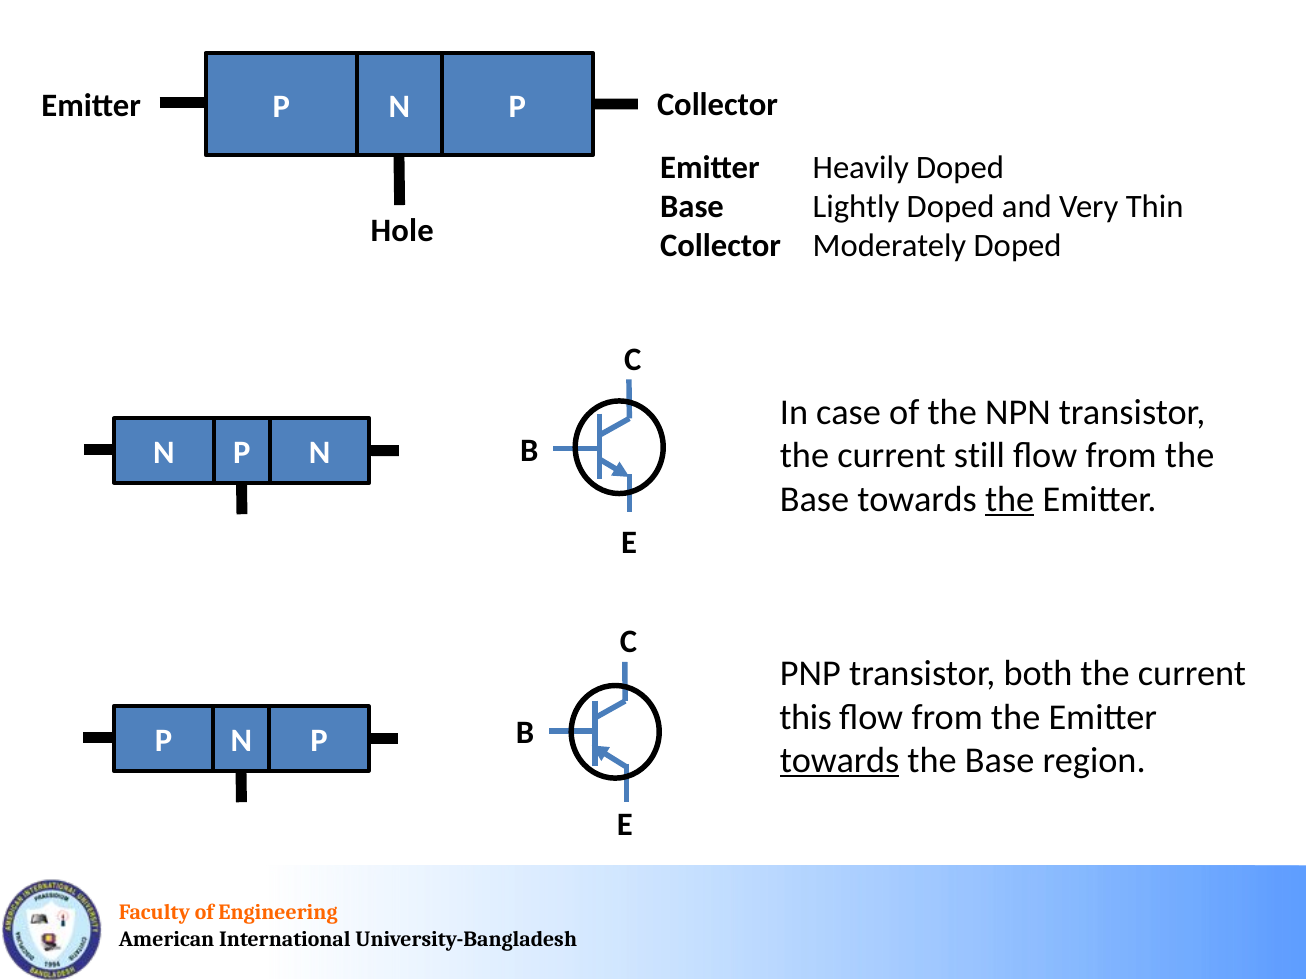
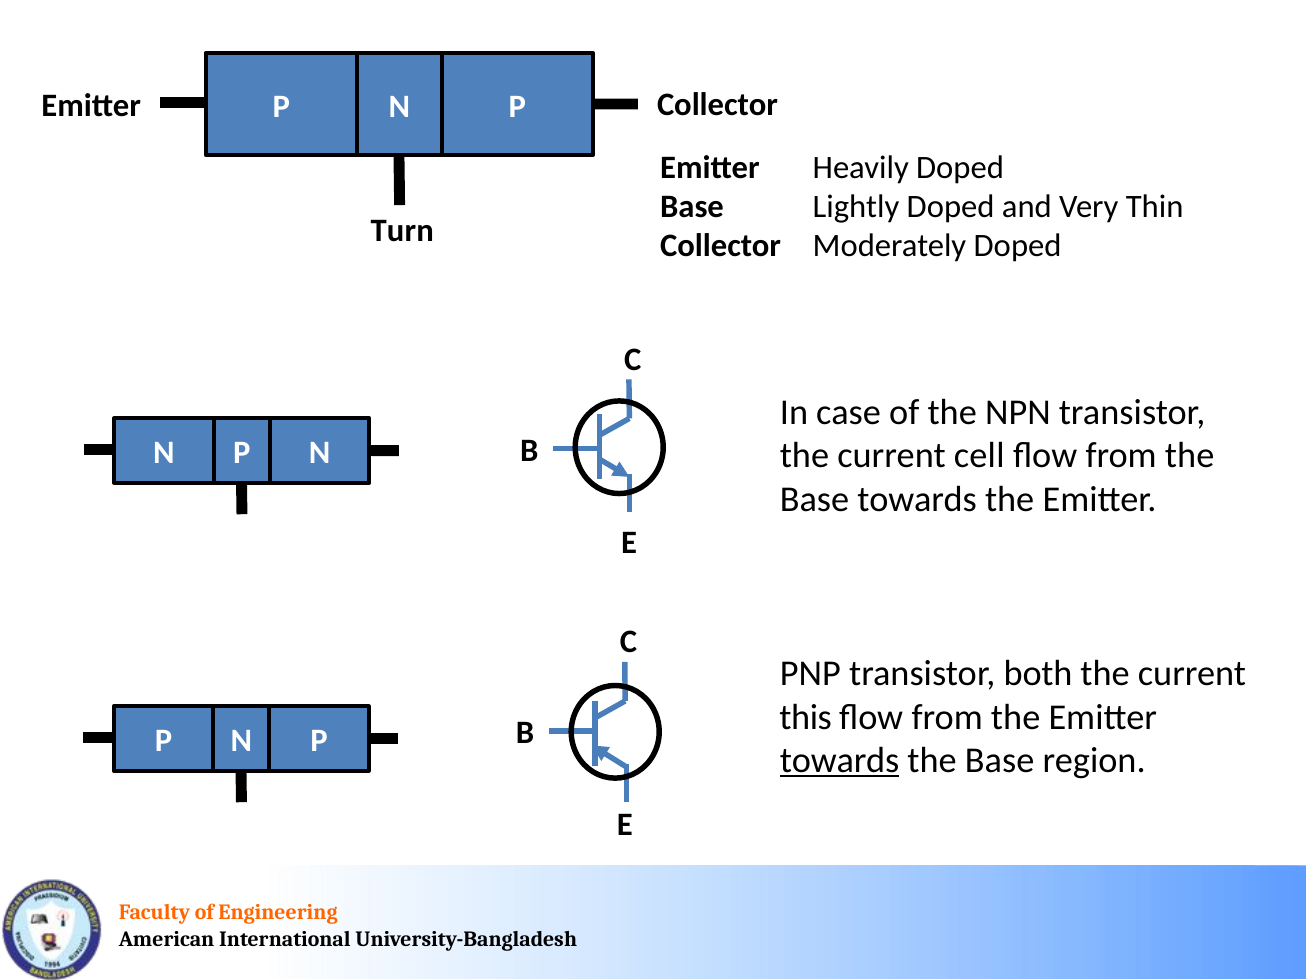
Hole: Hole -> Turn
still: still -> cell
the at (1010, 499) underline: present -> none
